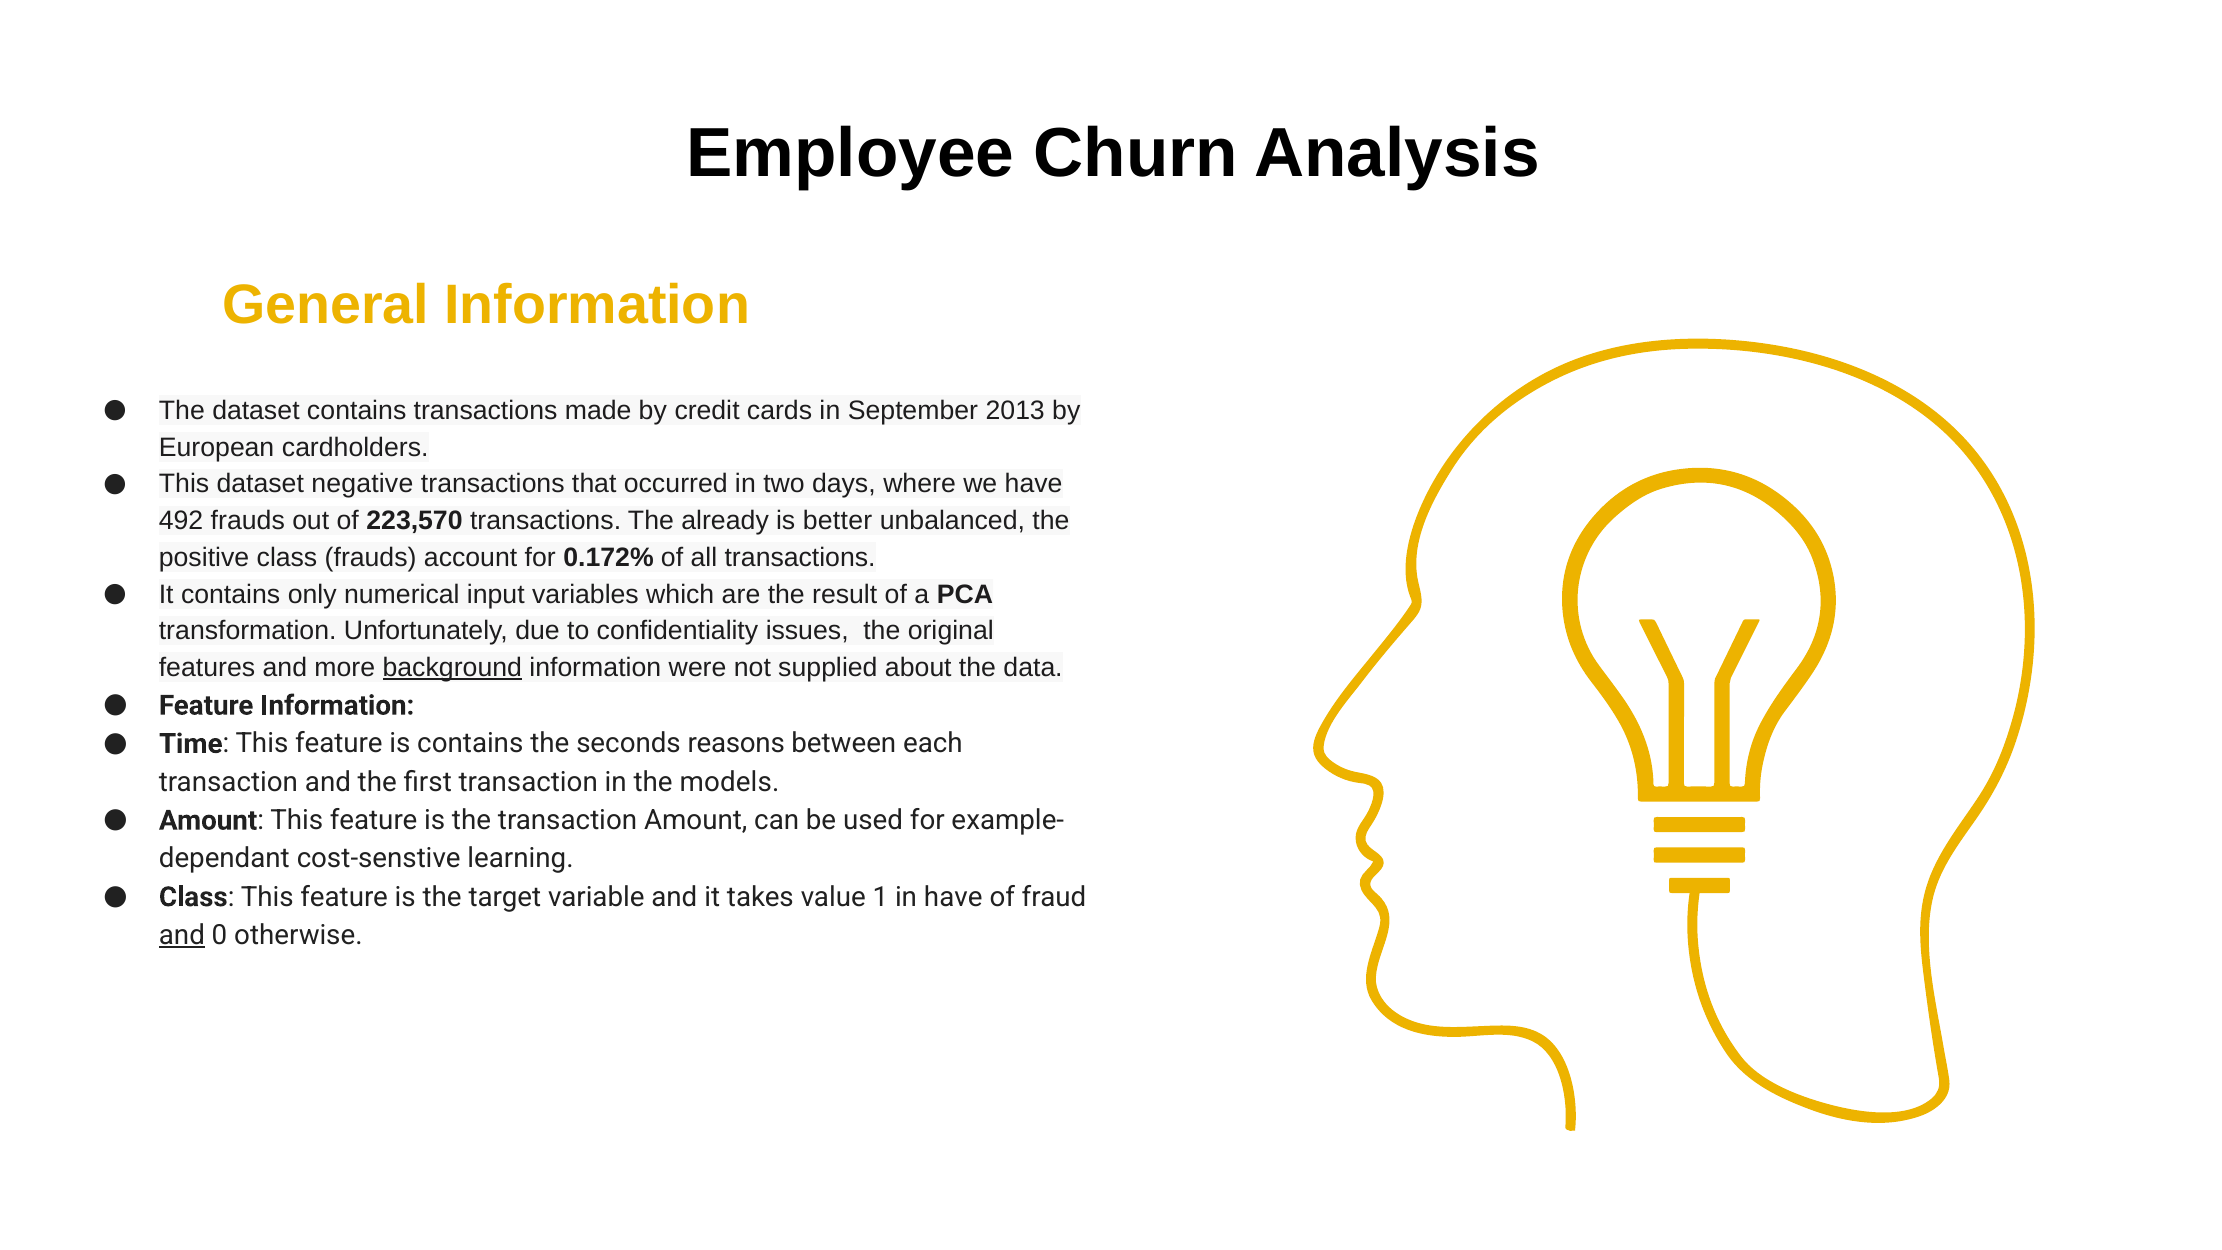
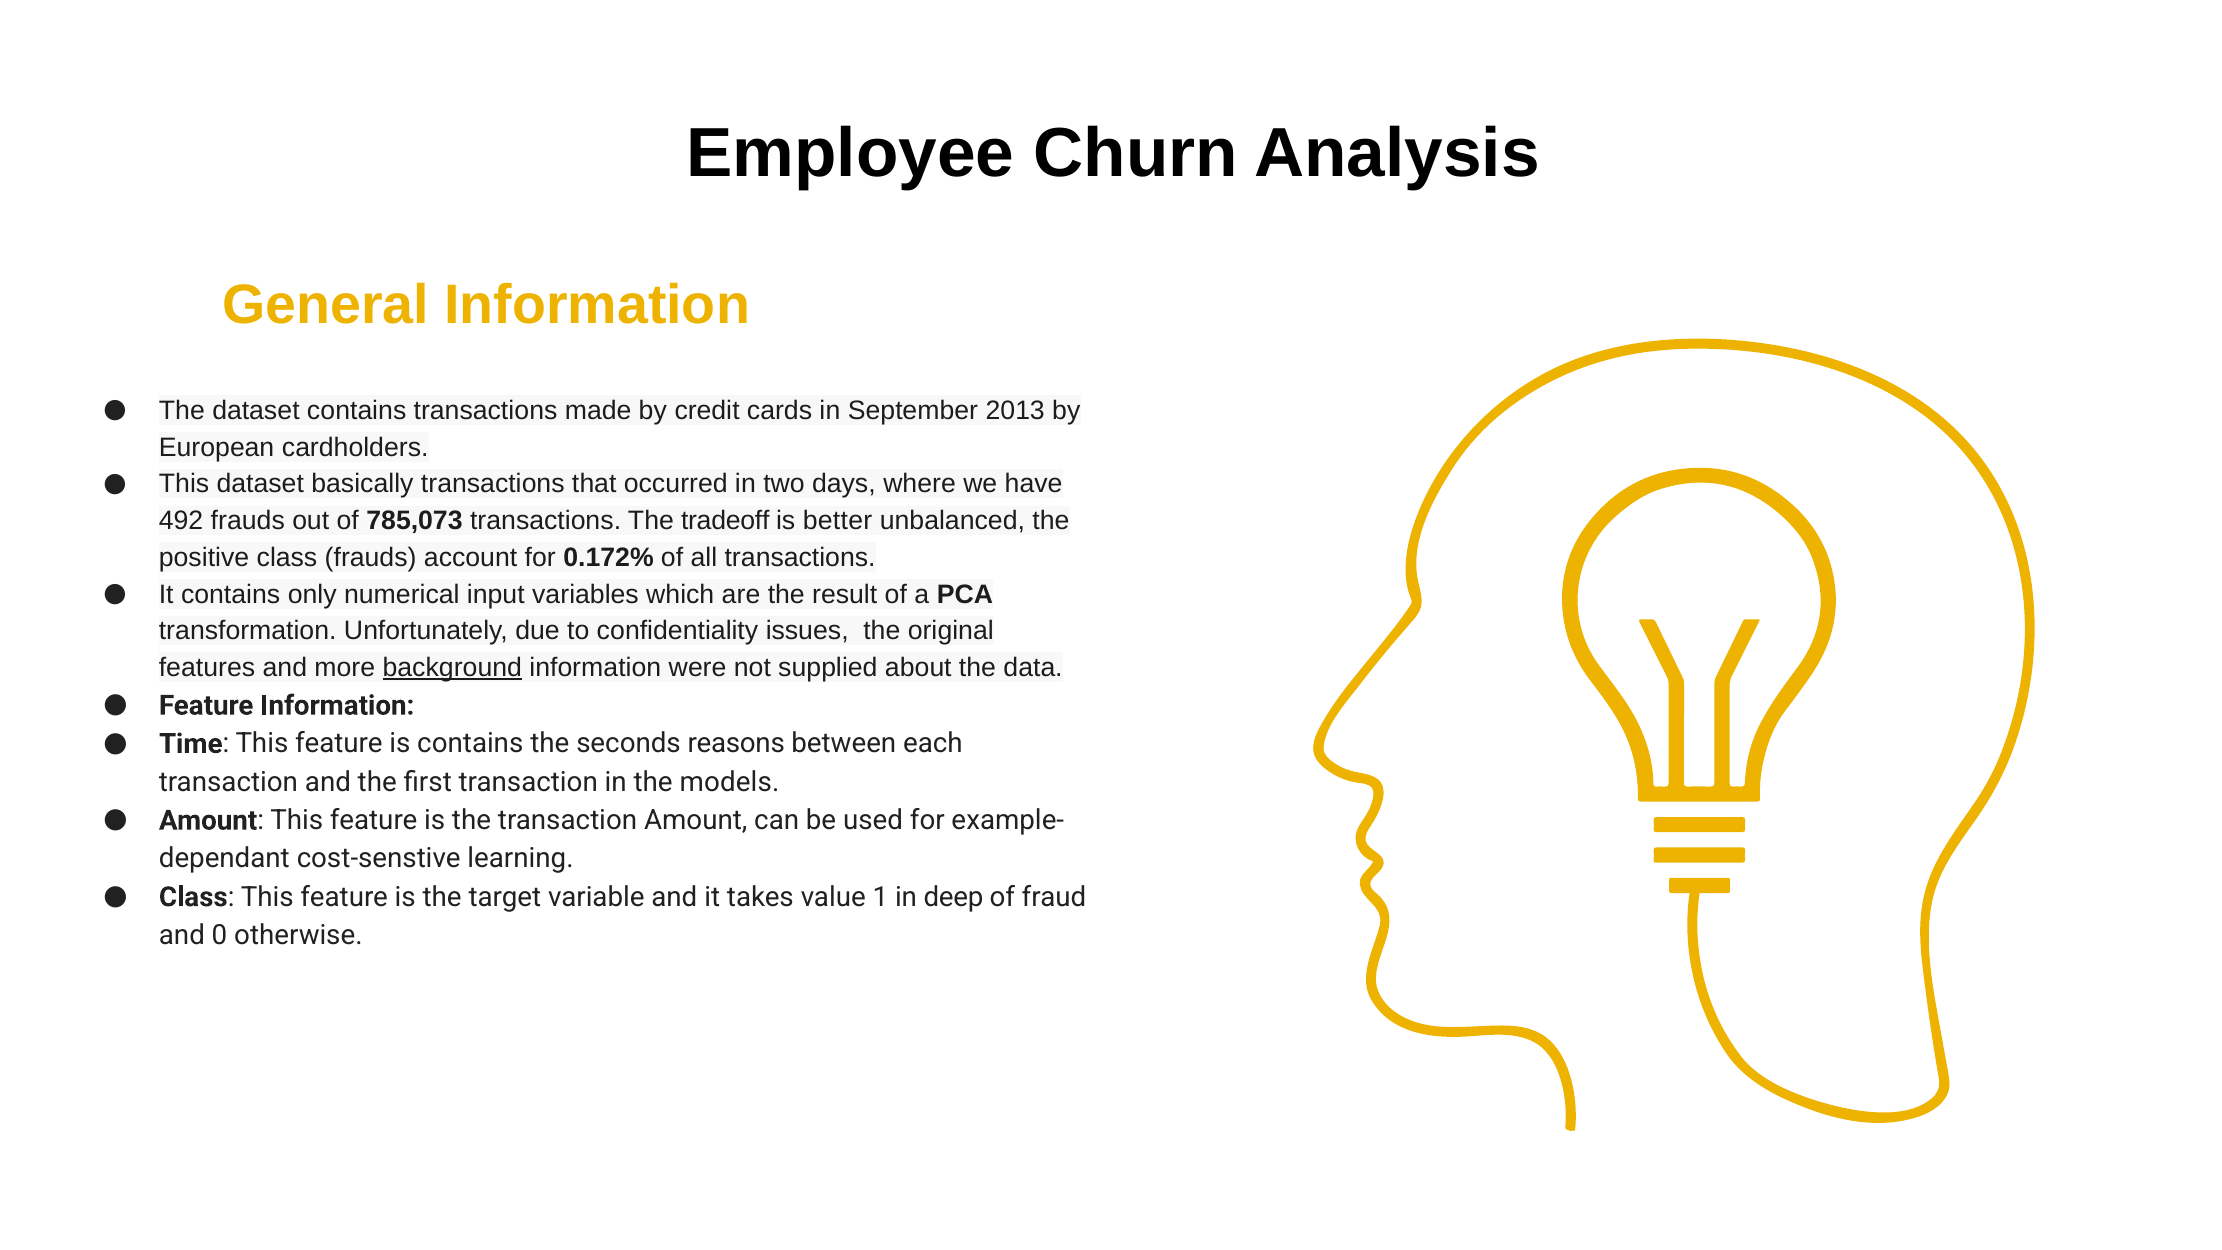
negative: negative -> basically
223,570: 223,570 -> 785,073
already: already -> tradeoff
in have: have -> deep
and at (182, 935) underline: present -> none
